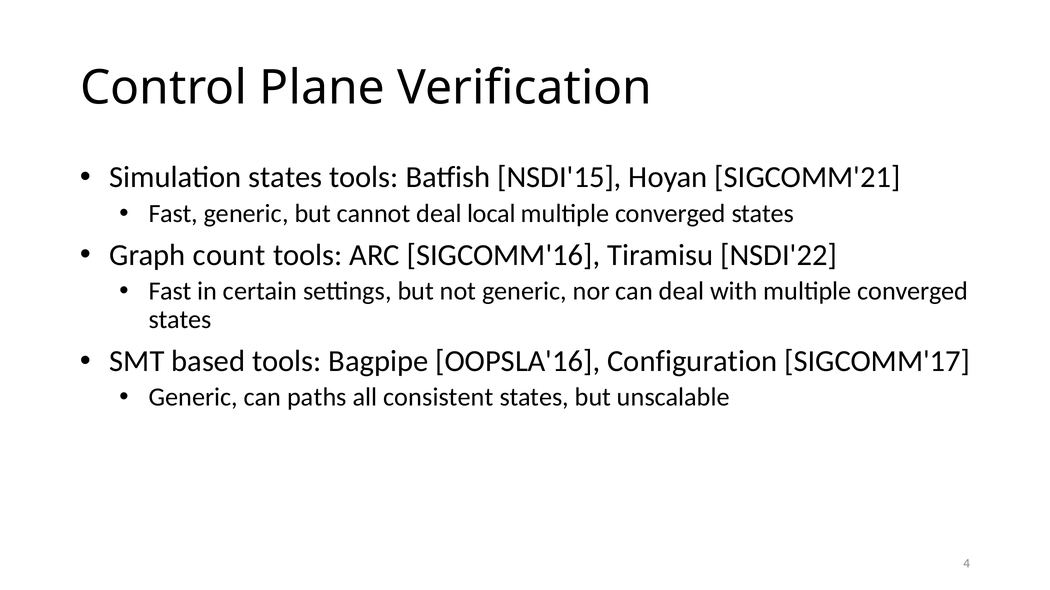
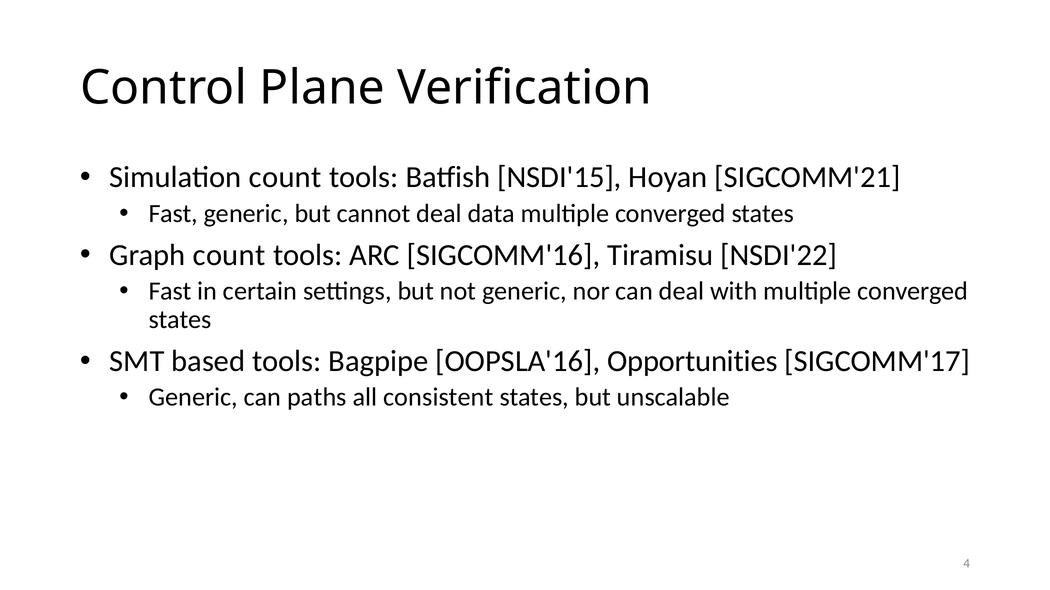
Simulation states: states -> count
local: local -> data
Configuration: Configuration -> Opportunities
